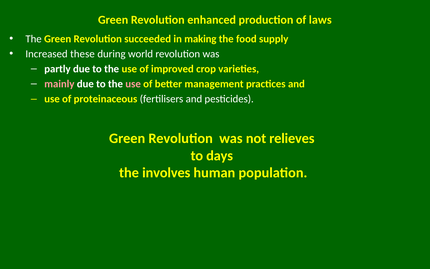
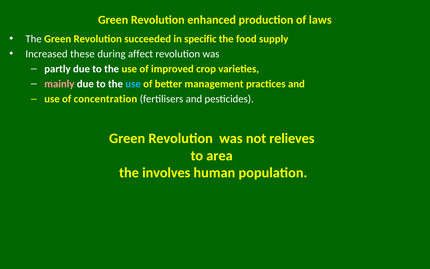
making: making -> specific
world: world -> affect
use at (133, 84) colour: pink -> light blue
proteinaceous: proteinaceous -> concentration
days: days -> area
